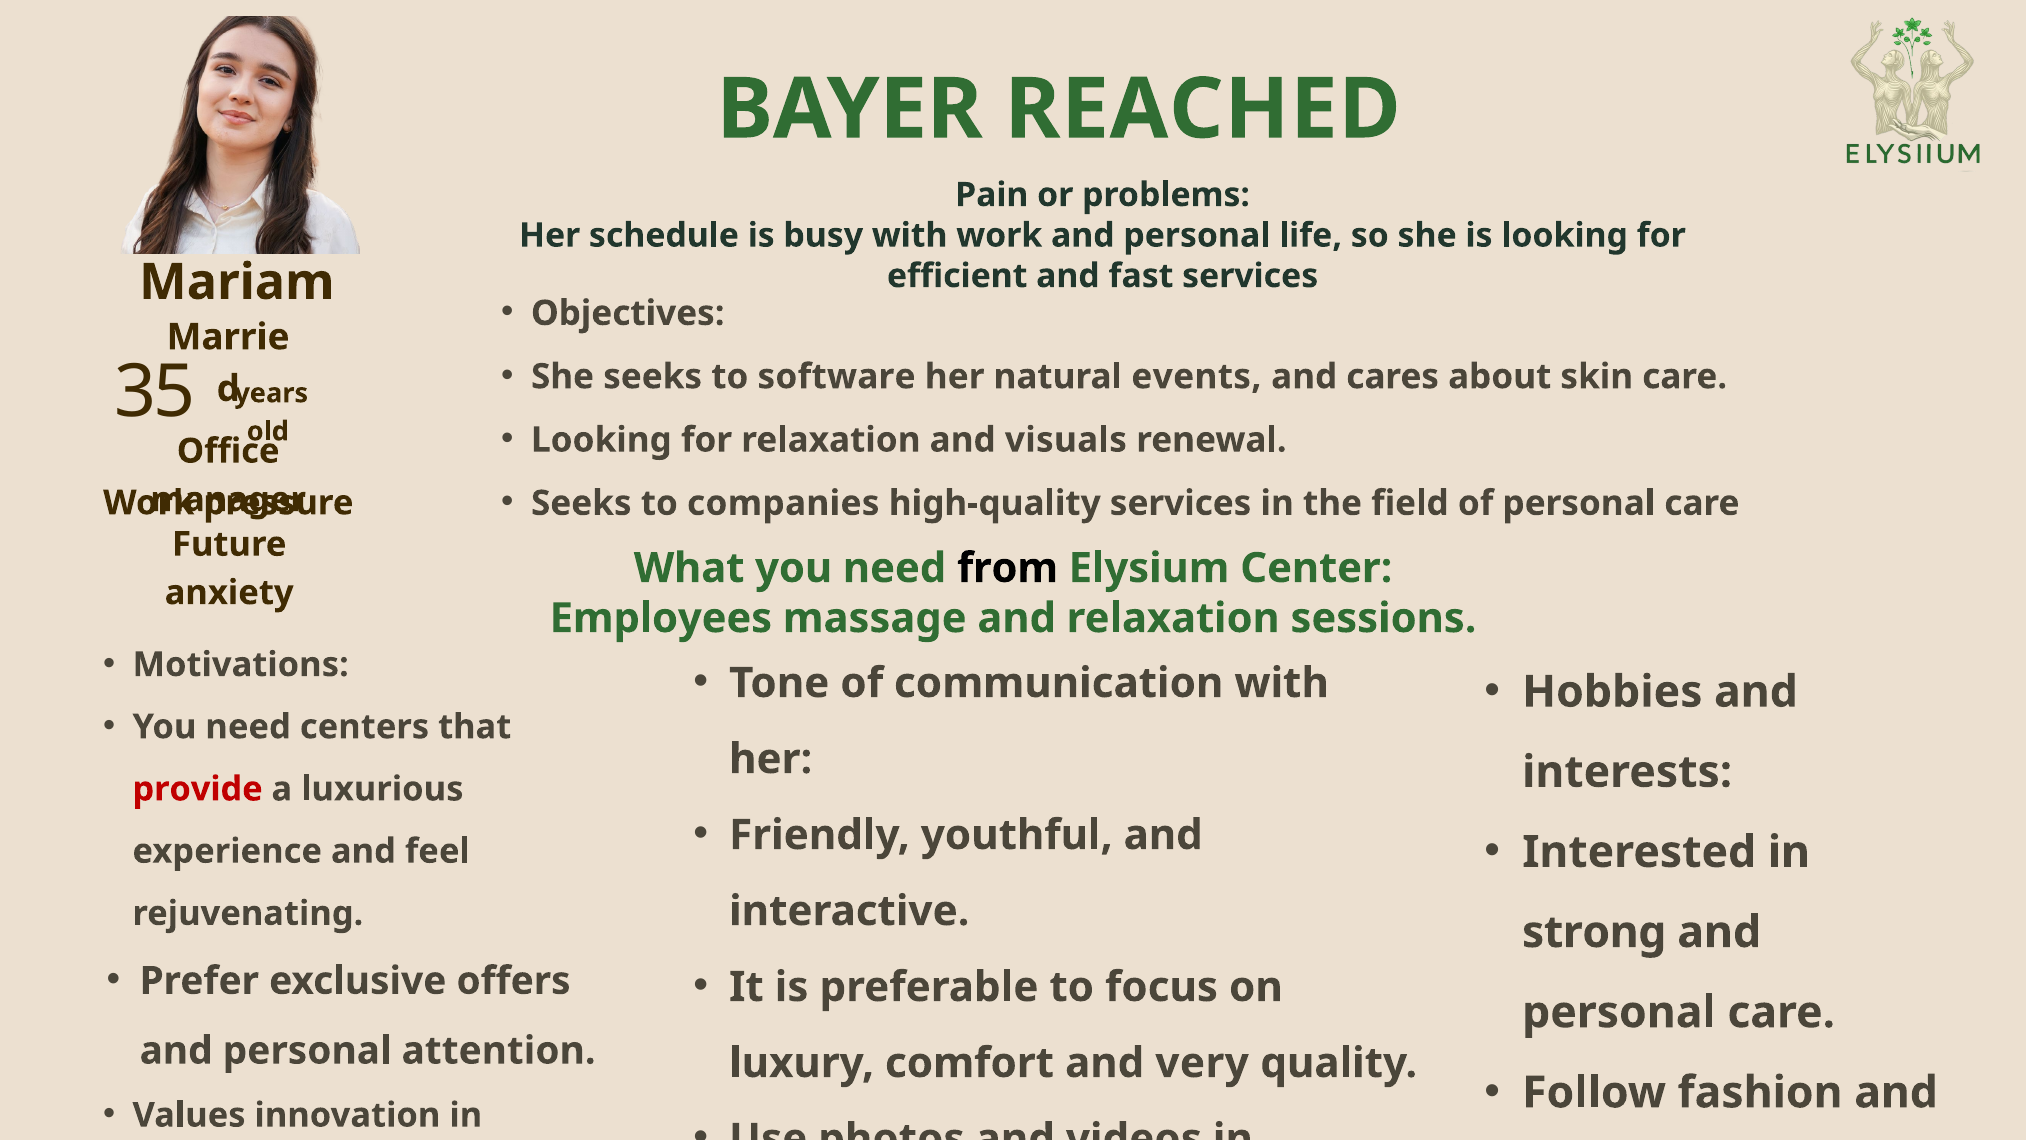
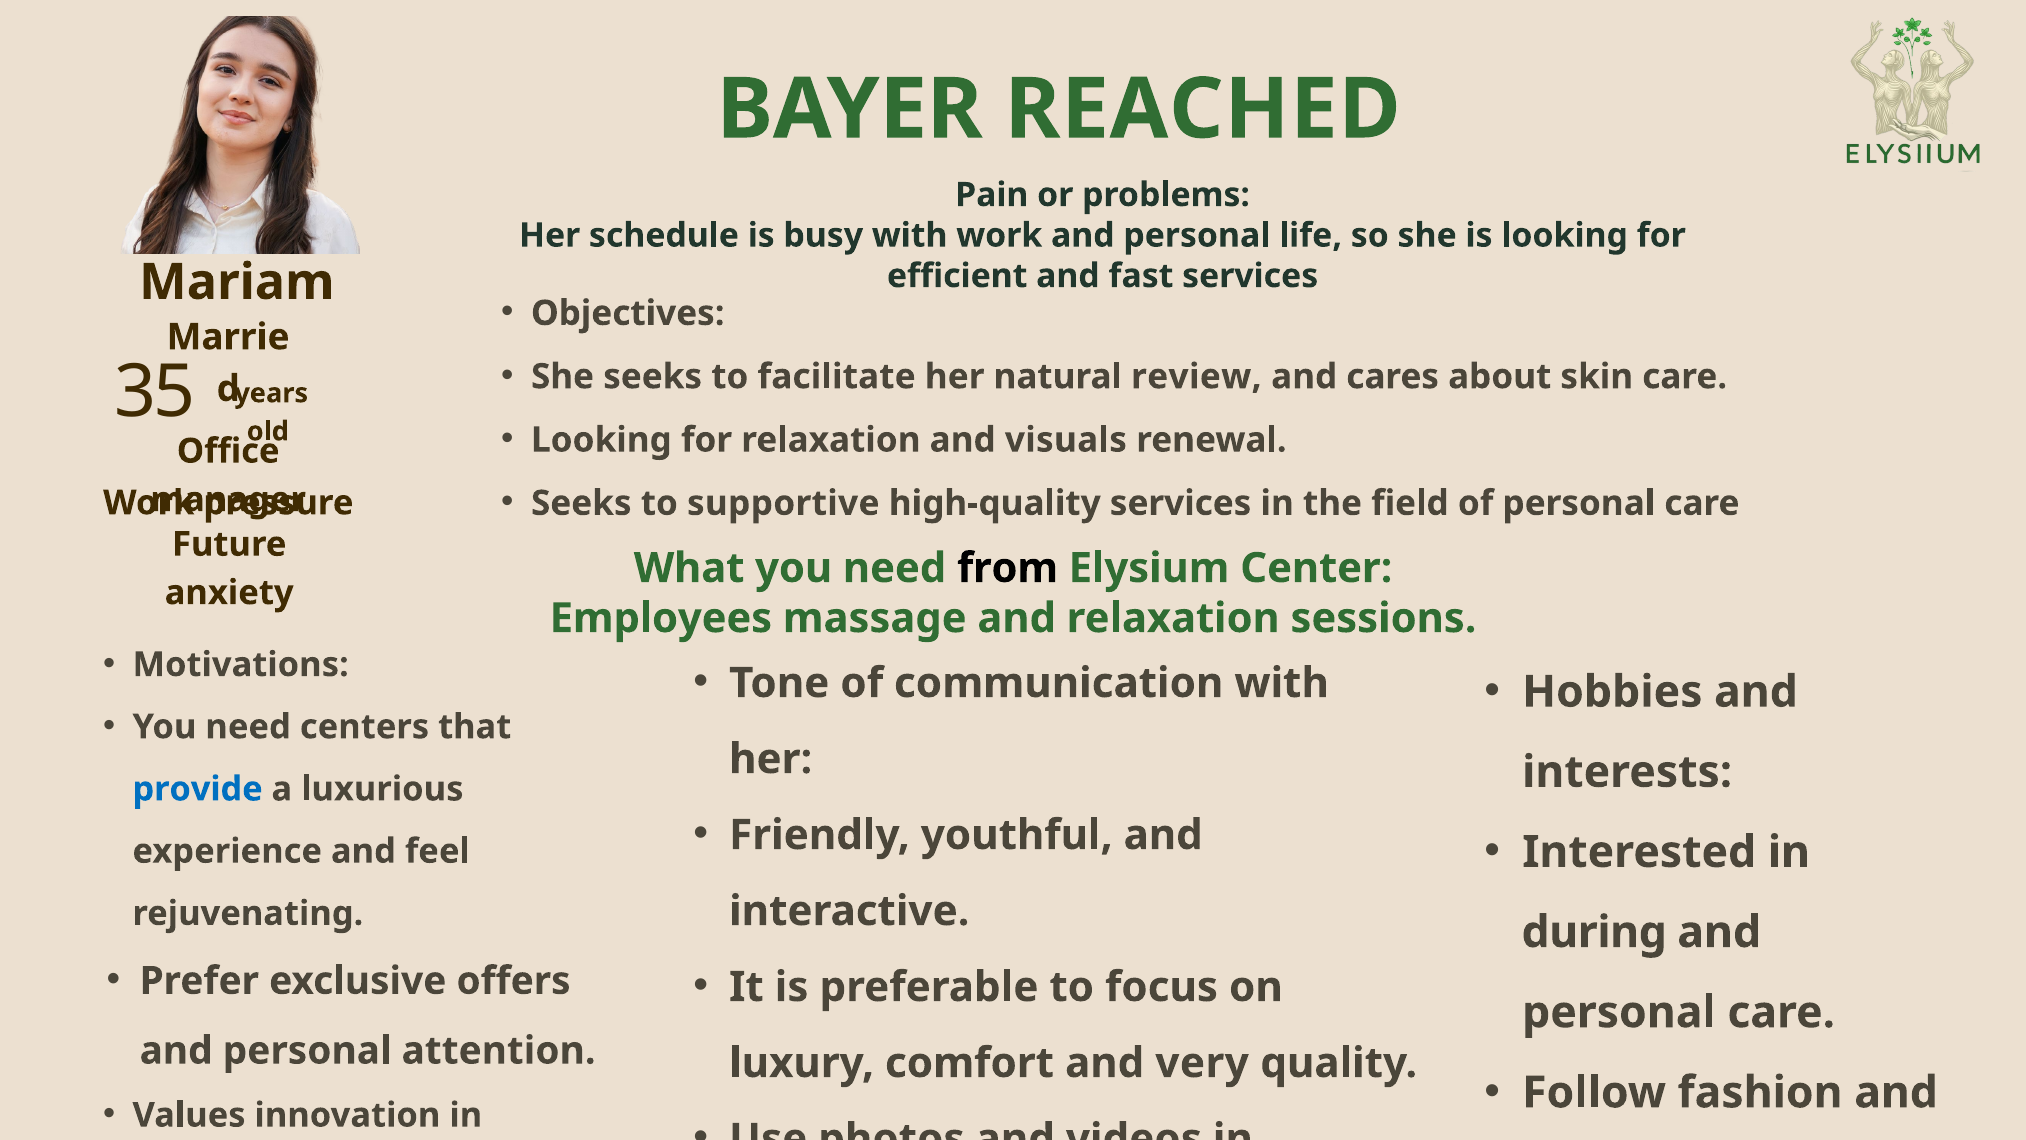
software: software -> facilitate
events: events -> review
companies: companies -> supportive
provide colour: red -> blue
strong: strong -> during
